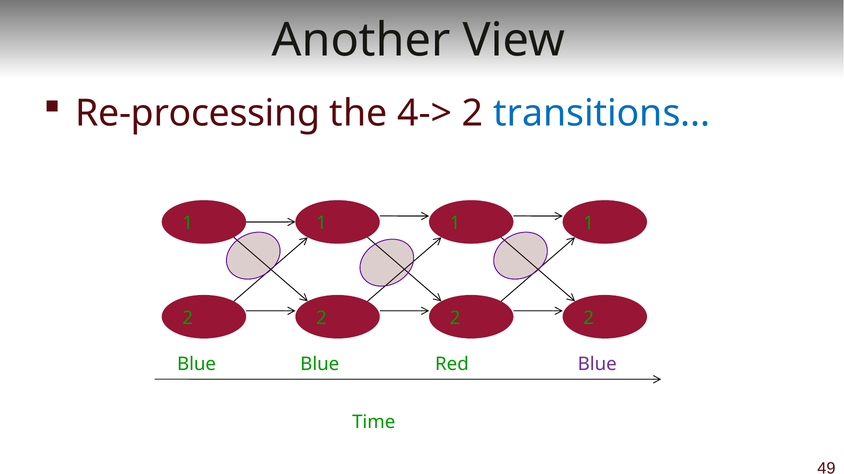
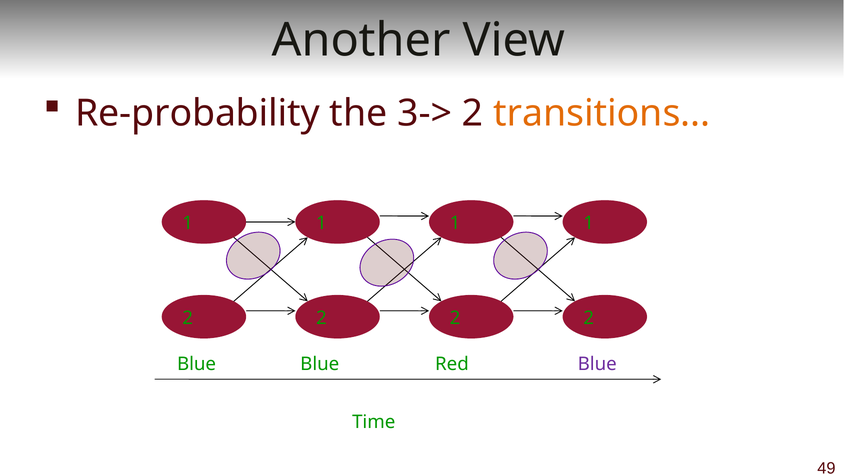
Re-processing: Re-processing -> Re-probability
4->: 4-> -> 3->
transitions colour: blue -> orange
